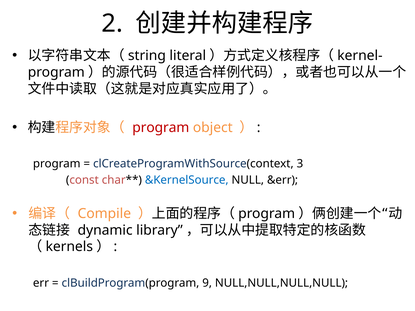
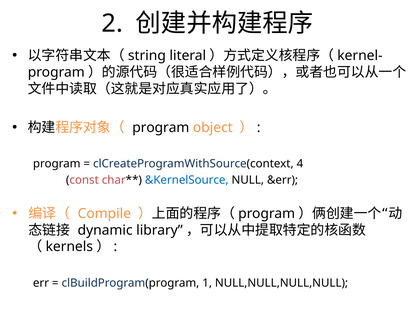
program at (161, 128) colour: red -> black
3: 3 -> 4
9: 9 -> 1
